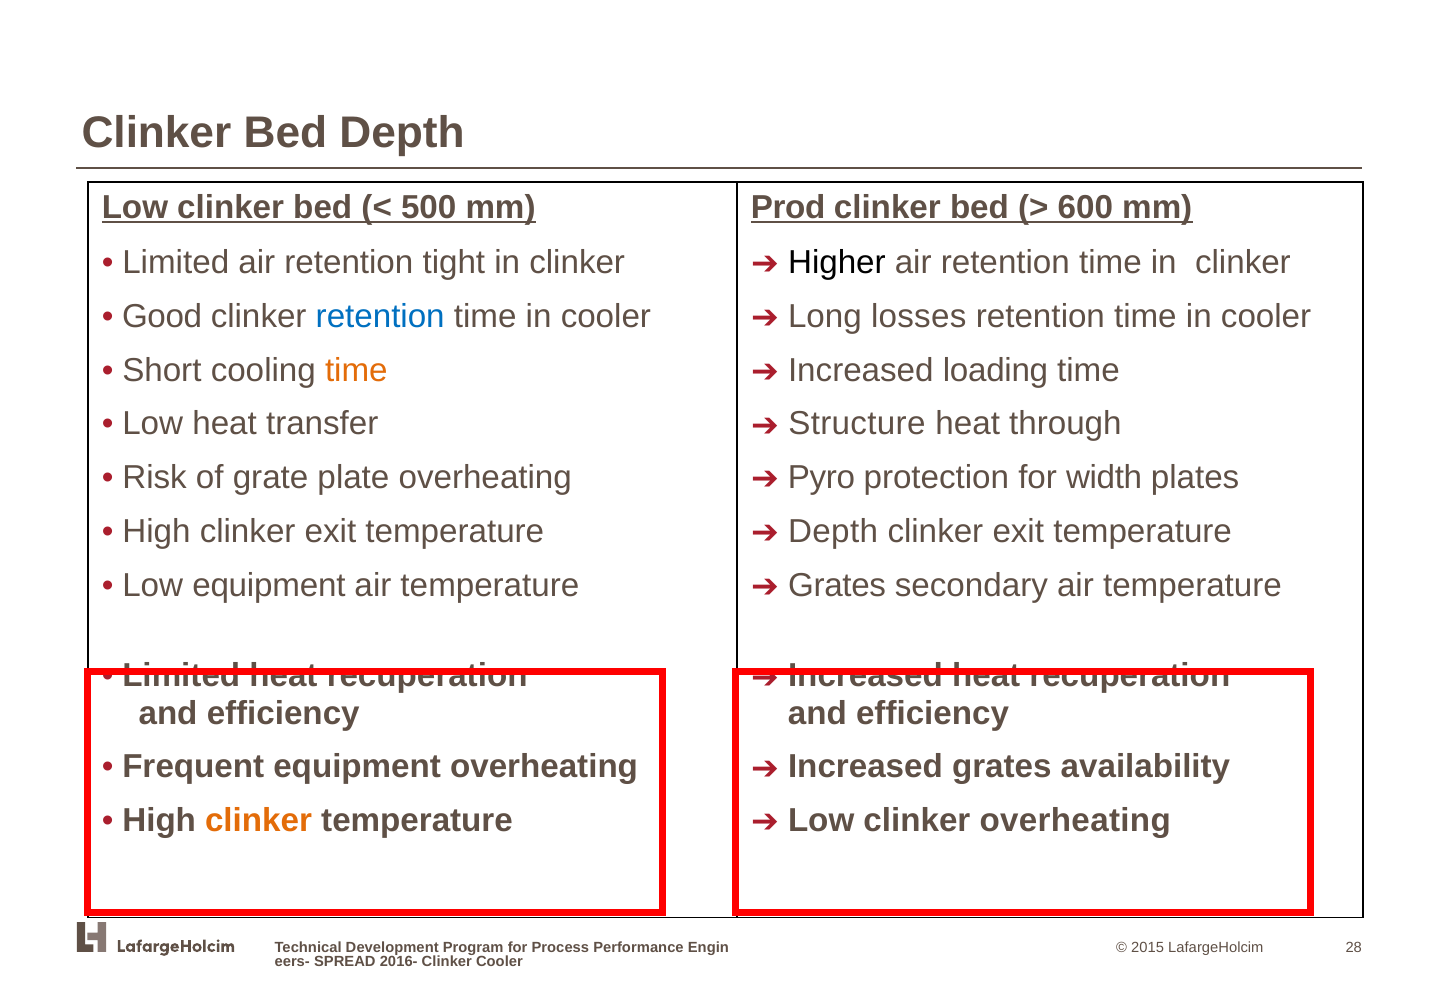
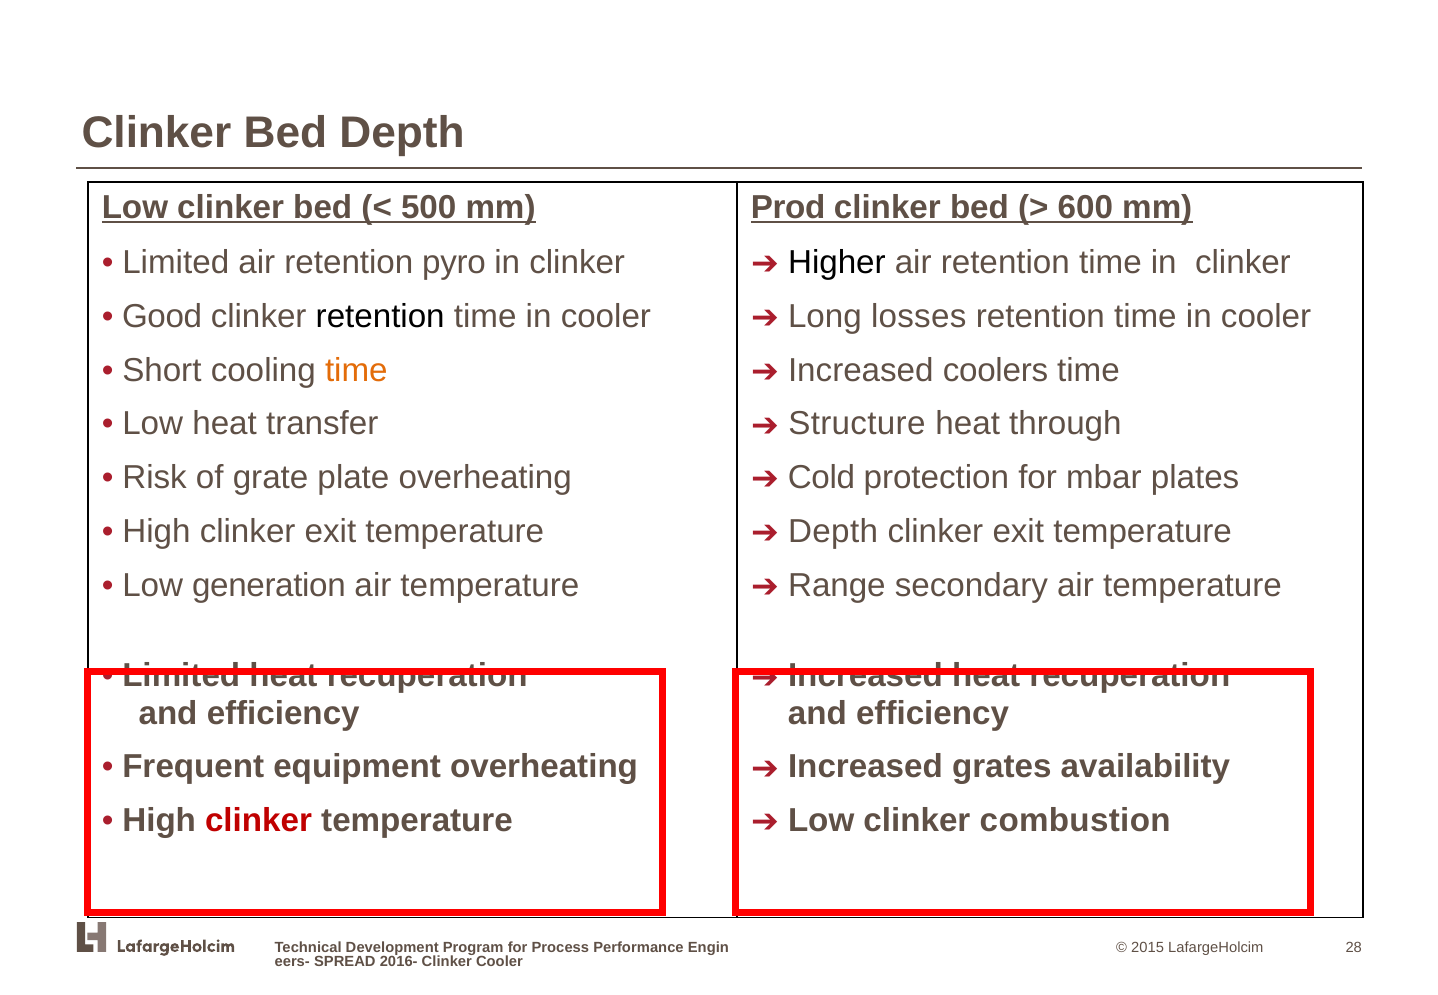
tight: tight -> pyro
retention at (380, 317) colour: blue -> black
loading: loading -> coolers
Pyro: Pyro -> Cold
width: width -> mbar
Low equipment: equipment -> generation
Grates at (837, 585): Grates -> Range
clinker at (259, 821) colour: orange -> red
clinker overheating: overheating -> combustion
